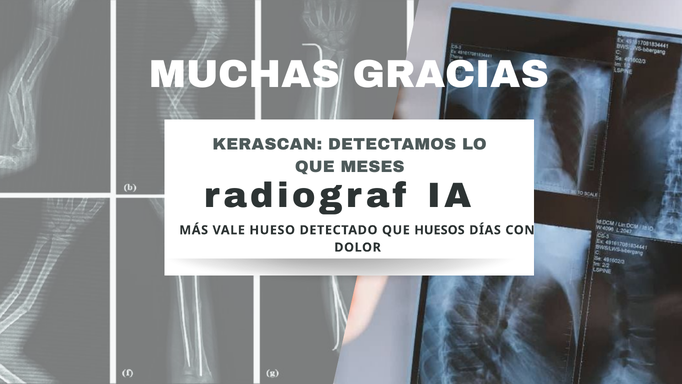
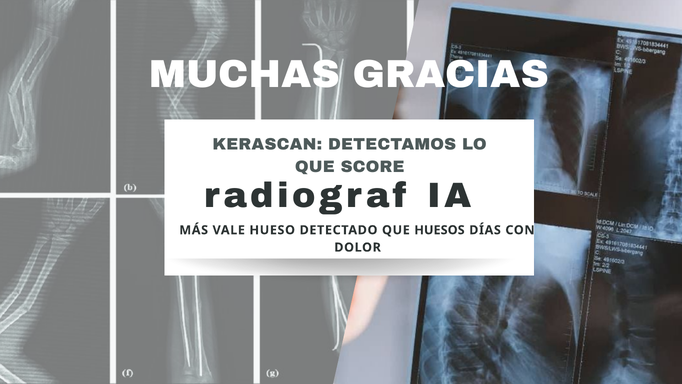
MESES: MESES -> SCORE
